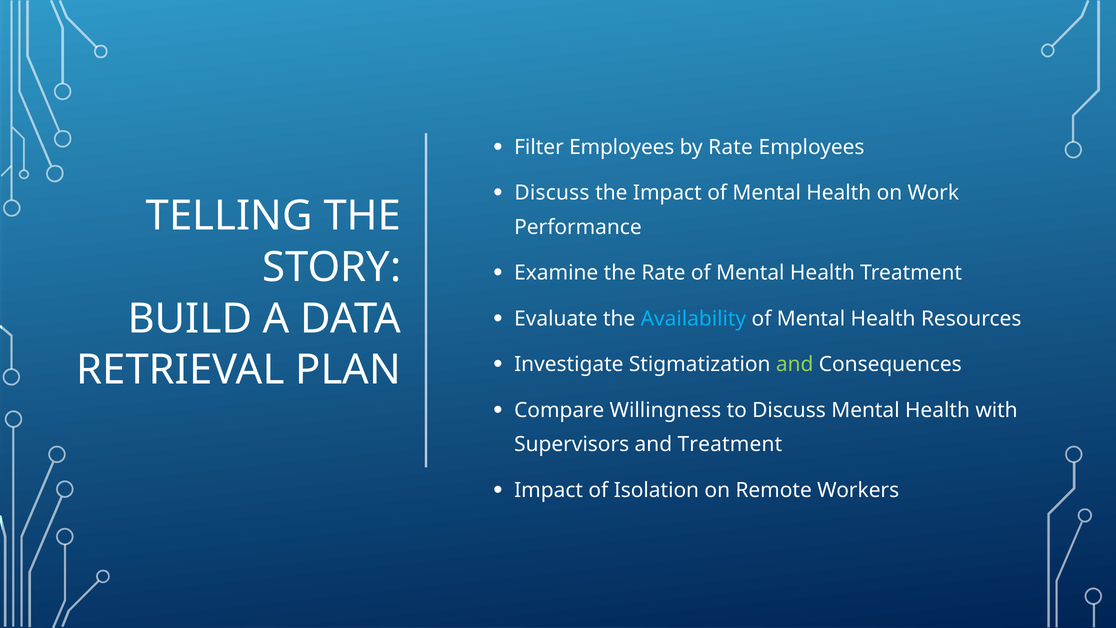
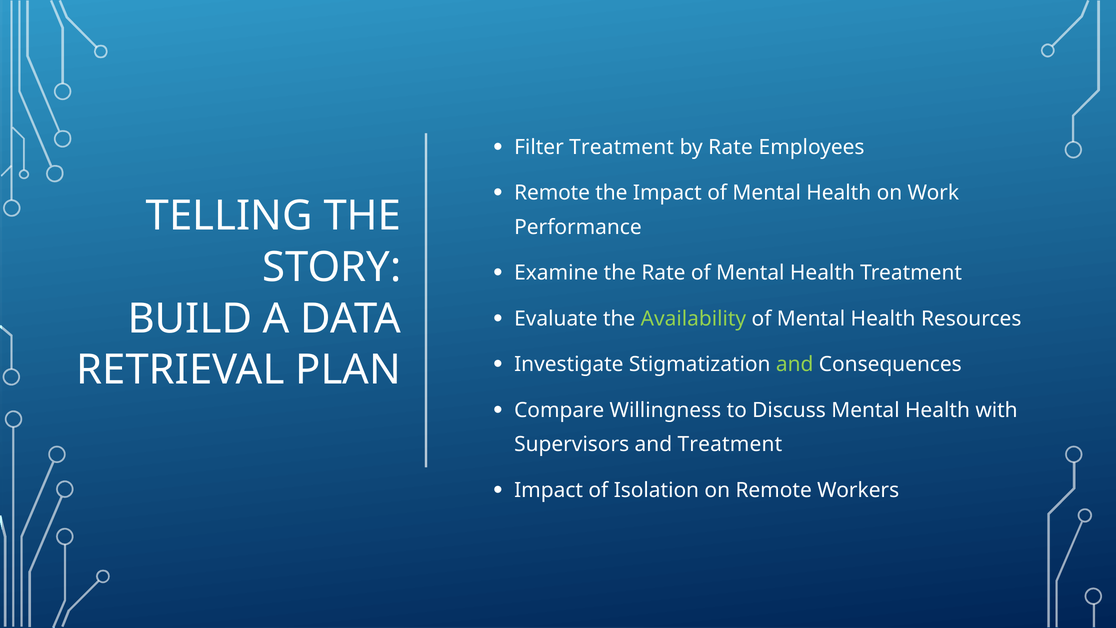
Filter Employees: Employees -> Treatment
Discuss at (552, 193): Discuss -> Remote
Availability colour: light blue -> light green
